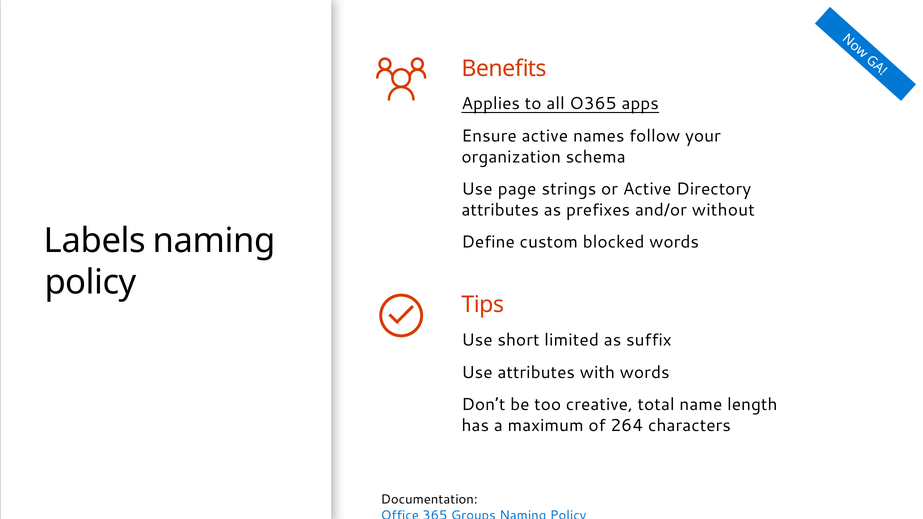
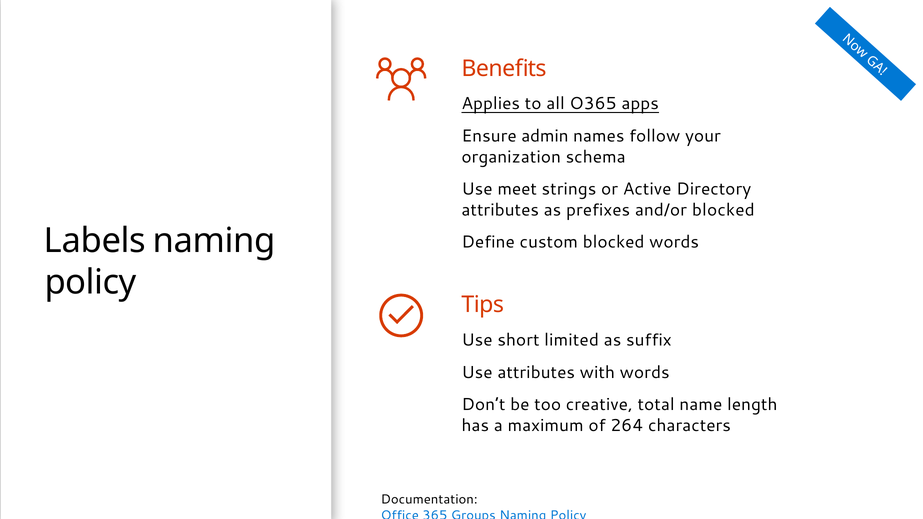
Ensure active: active -> admin
page: page -> meet
and/or without: without -> blocked
